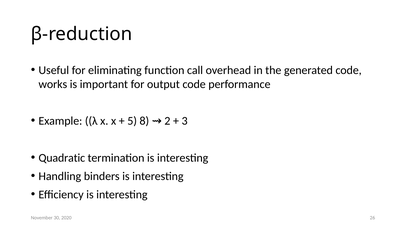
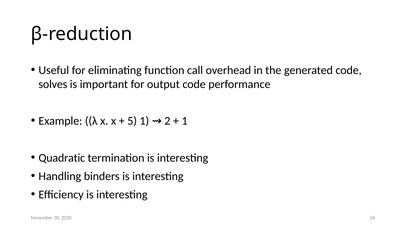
works: works -> solves
5 8: 8 -> 1
3 at (185, 121): 3 -> 1
